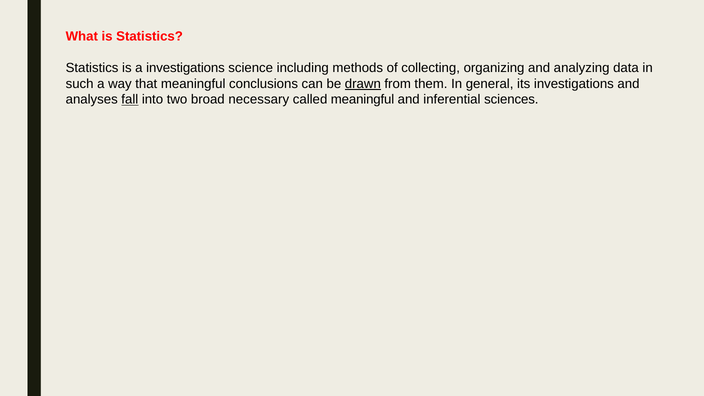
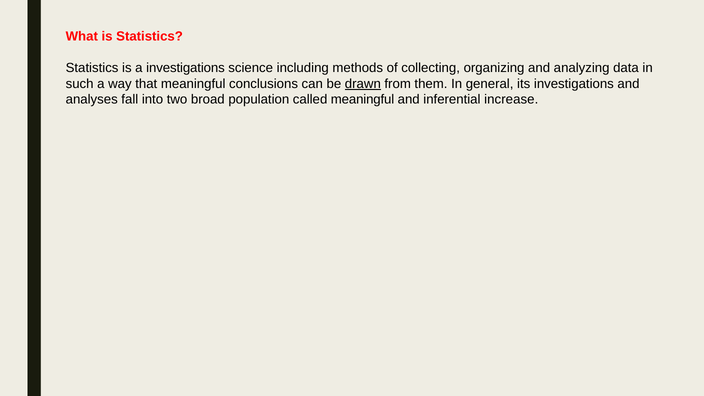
fall underline: present -> none
necessary: necessary -> population
sciences: sciences -> increase
